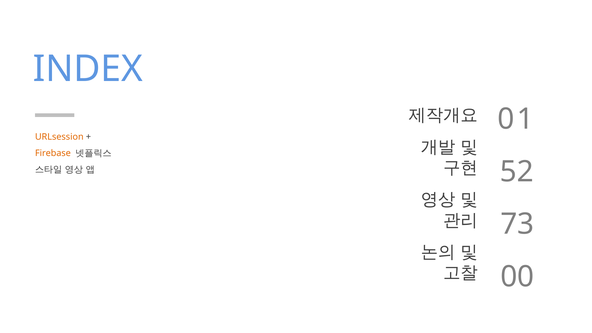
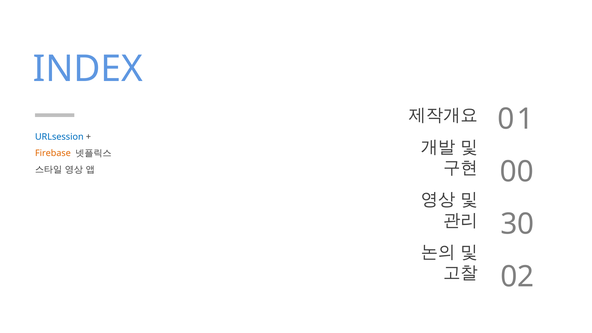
URLsession colour: orange -> blue
52: 52 -> 00
73: 73 -> 30
00: 00 -> 02
